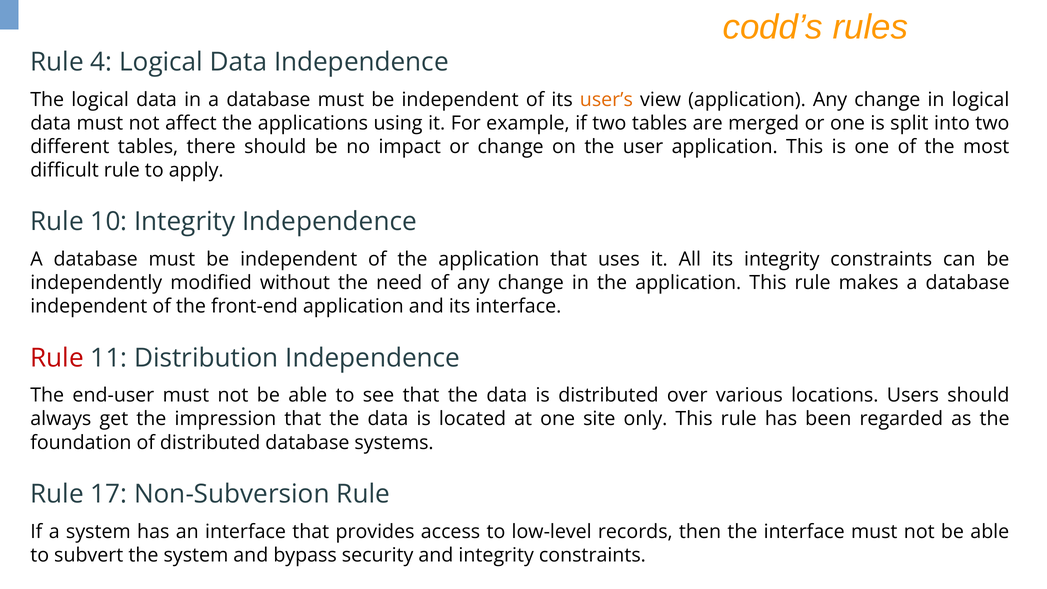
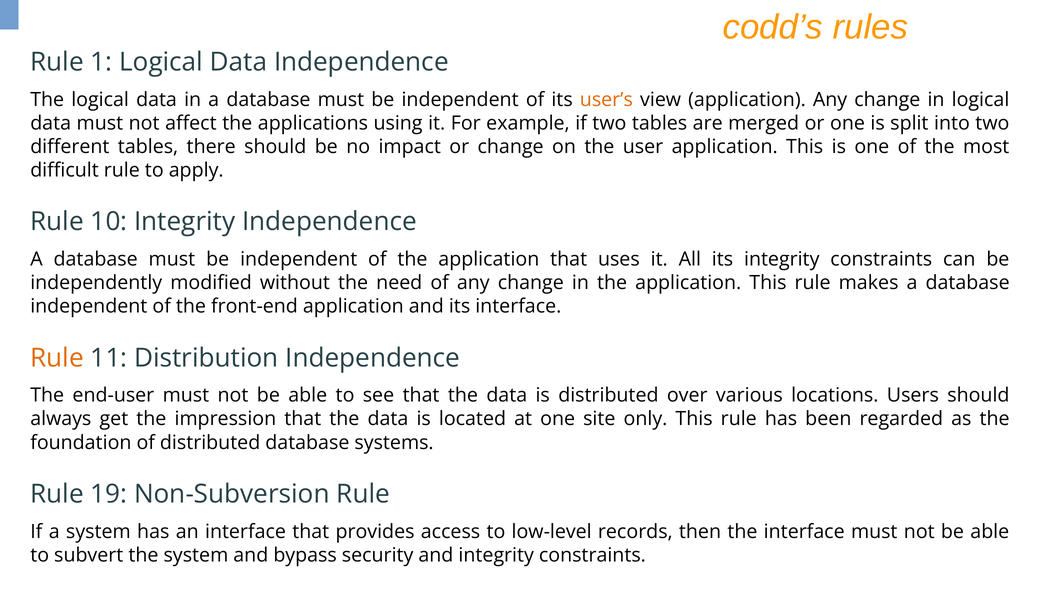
4: 4 -> 1
Rule at (57, 358) colour: red -> orange
17: 17 -> 19
